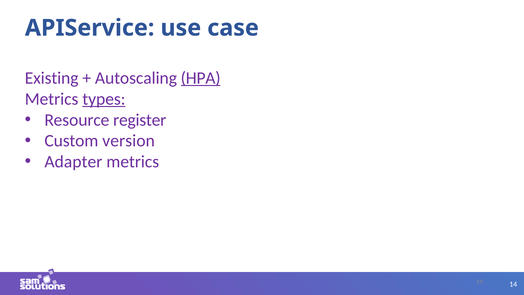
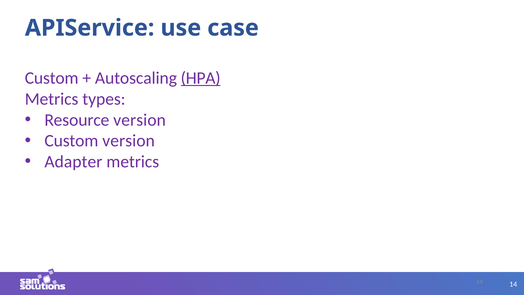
Existing at (52, 78): Existing -> Custom
types underline: present -> none
Resource register: register -> version
